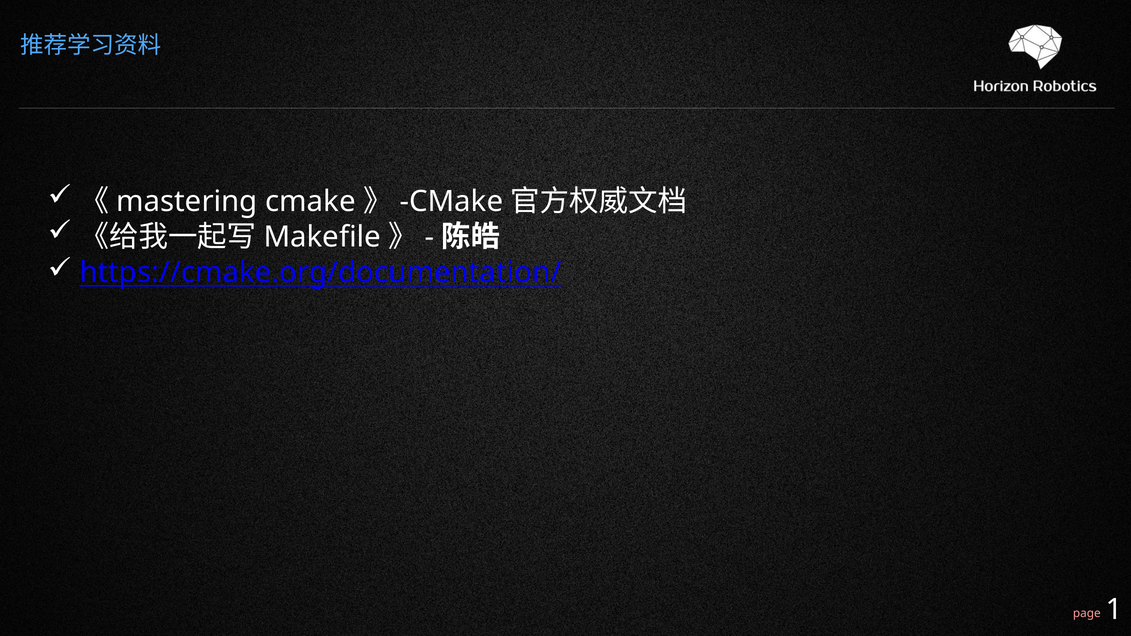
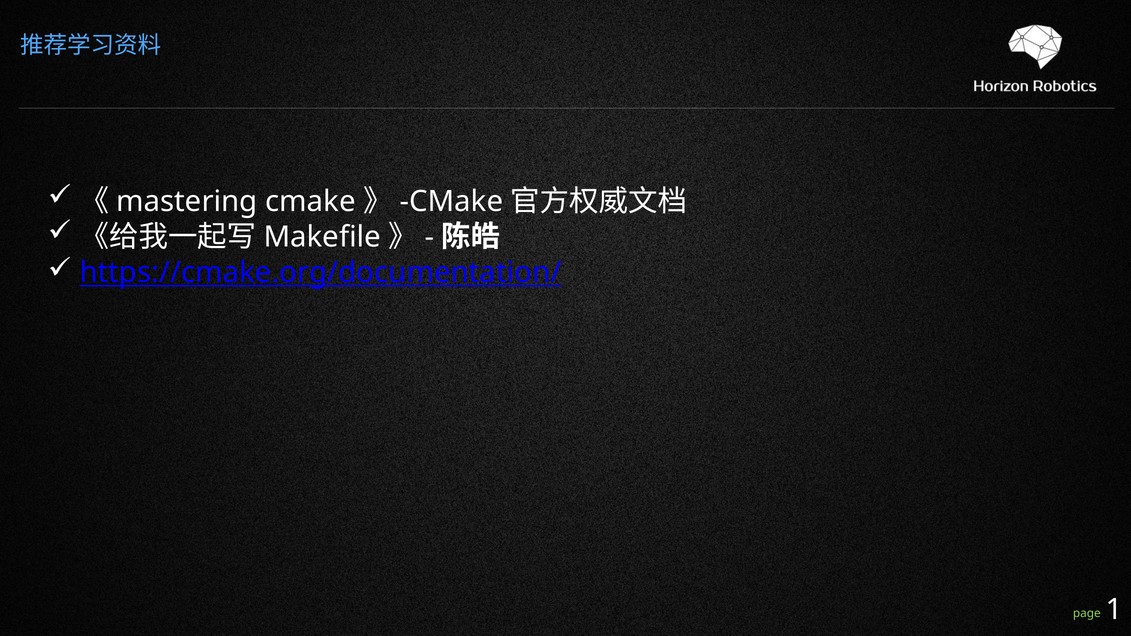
page colour: pink -> light green
